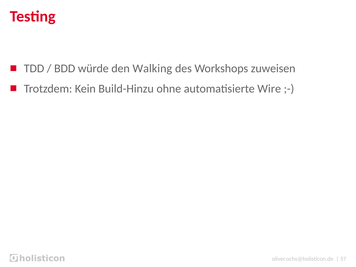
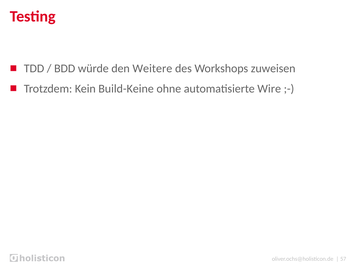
Walking: Walking -> Weitere
Build-Hinzu: Build-Hinzu -> Build-Keine
